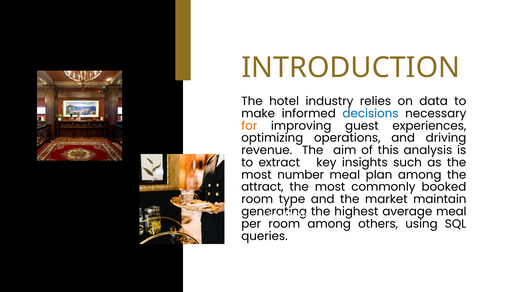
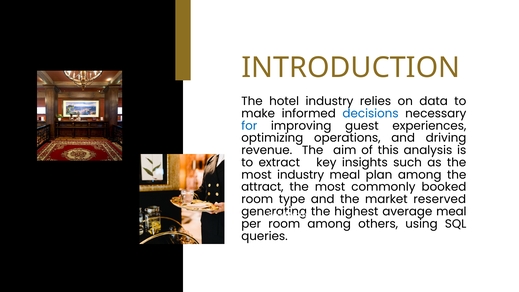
for colour: orange -> blue
most number: number -> industry
maintain: maintain -> reserved
